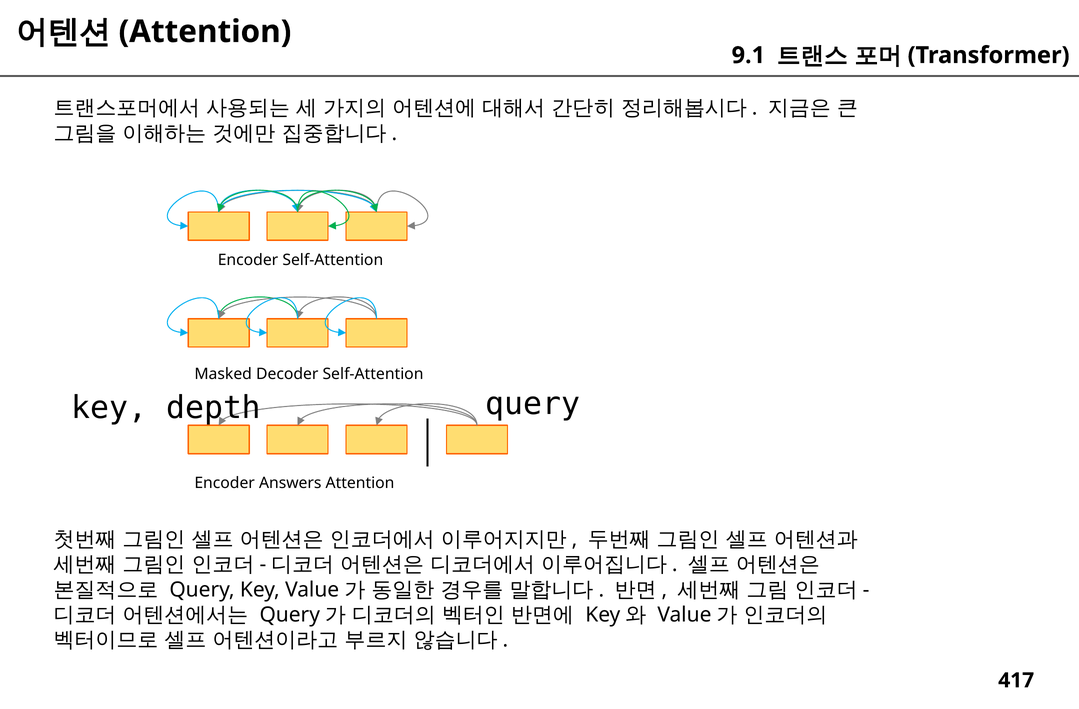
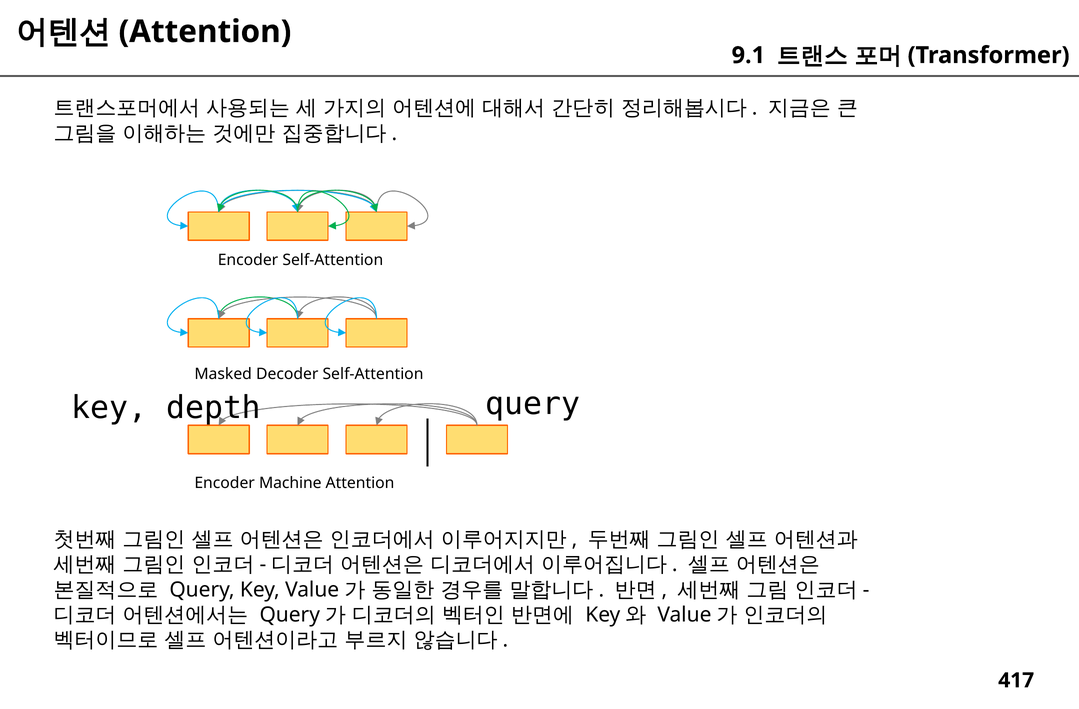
Answers: Answers -> Machine
